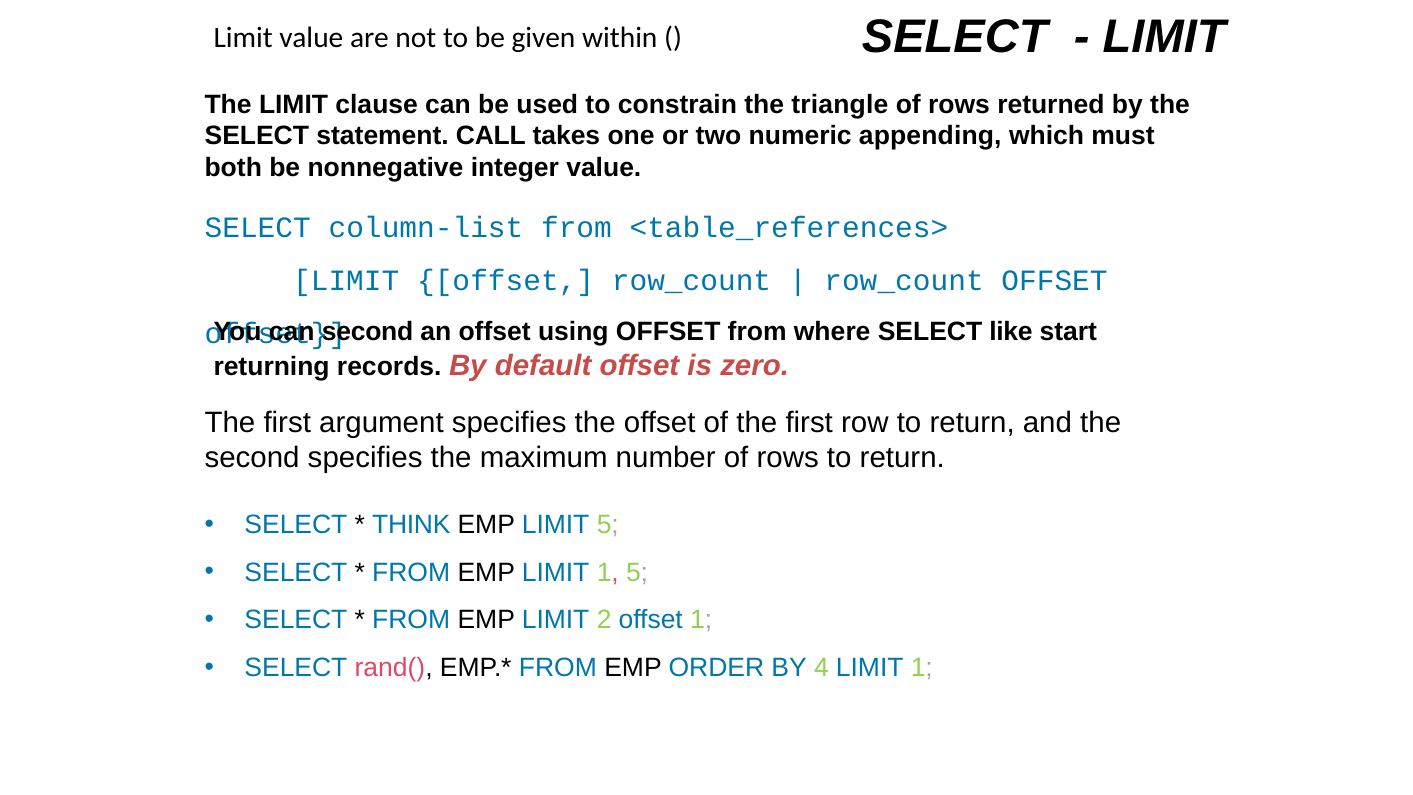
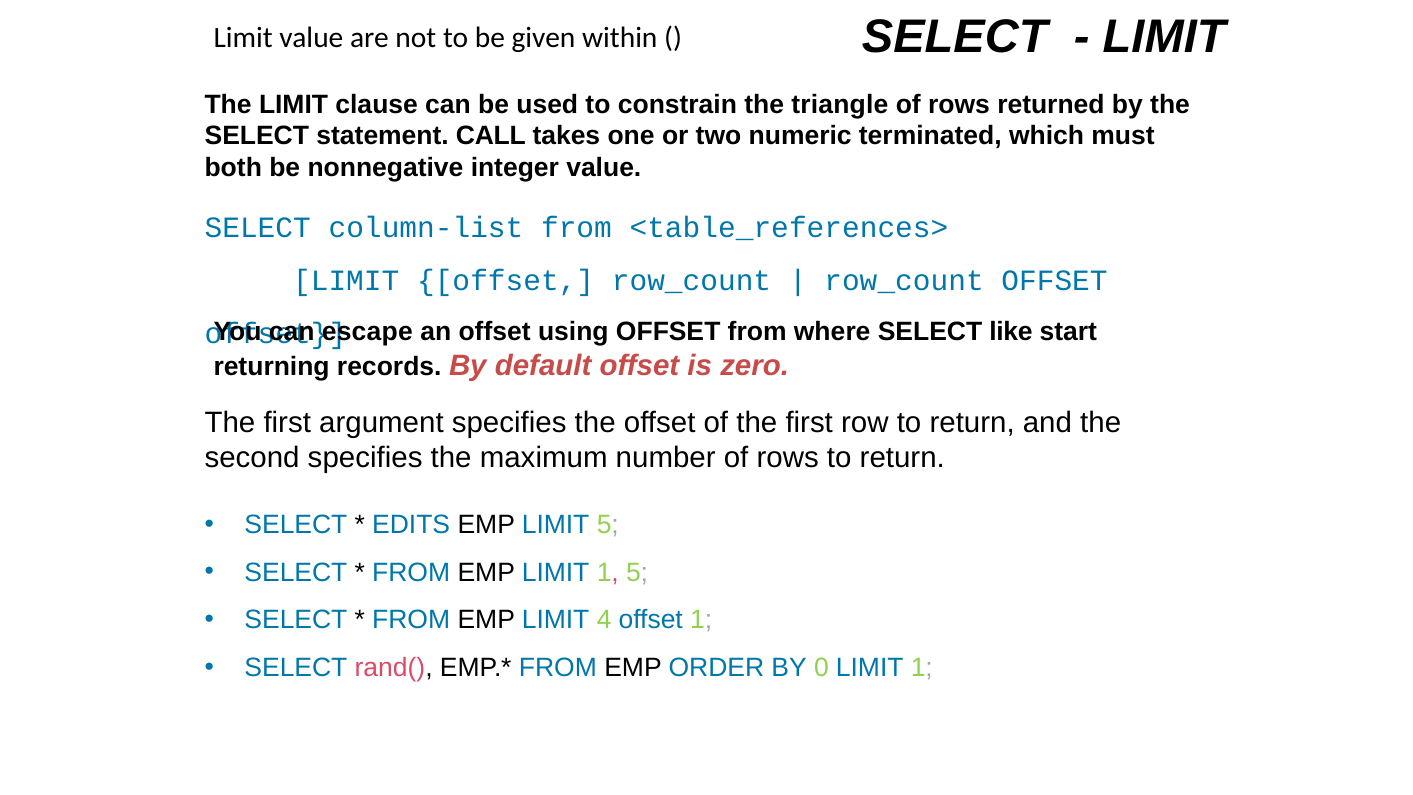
appending: appending -> terminated
second at (368, 332): second -> escape
THINK: THINK -> EDITS
2: 2 -> 4
4: 4 -> 0
